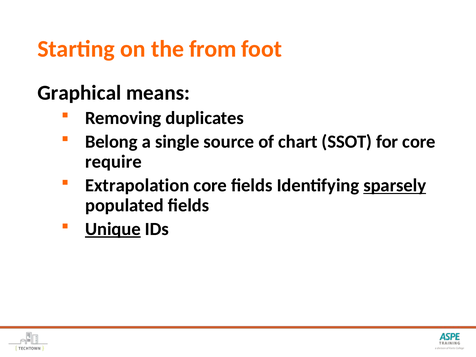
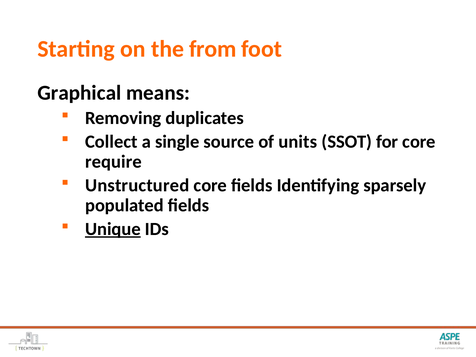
Belong: Belong -> Collect
chart: chart -> units
Extrapolation: Extrapolation -> Unstructured
sparsely underline: present -> none
